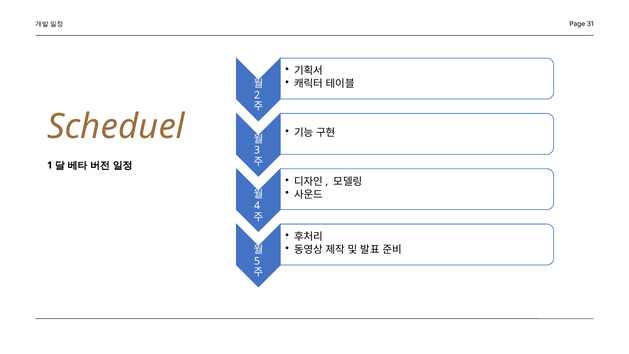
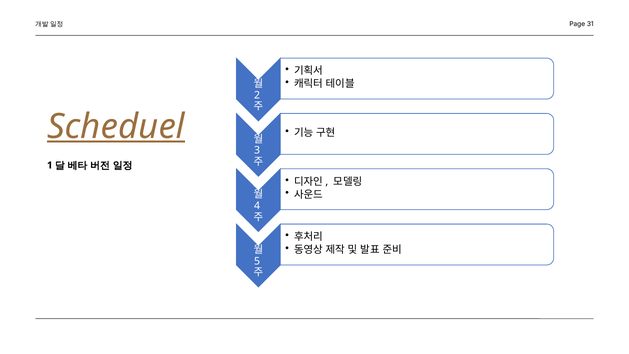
Scheduel underline: none -> present
